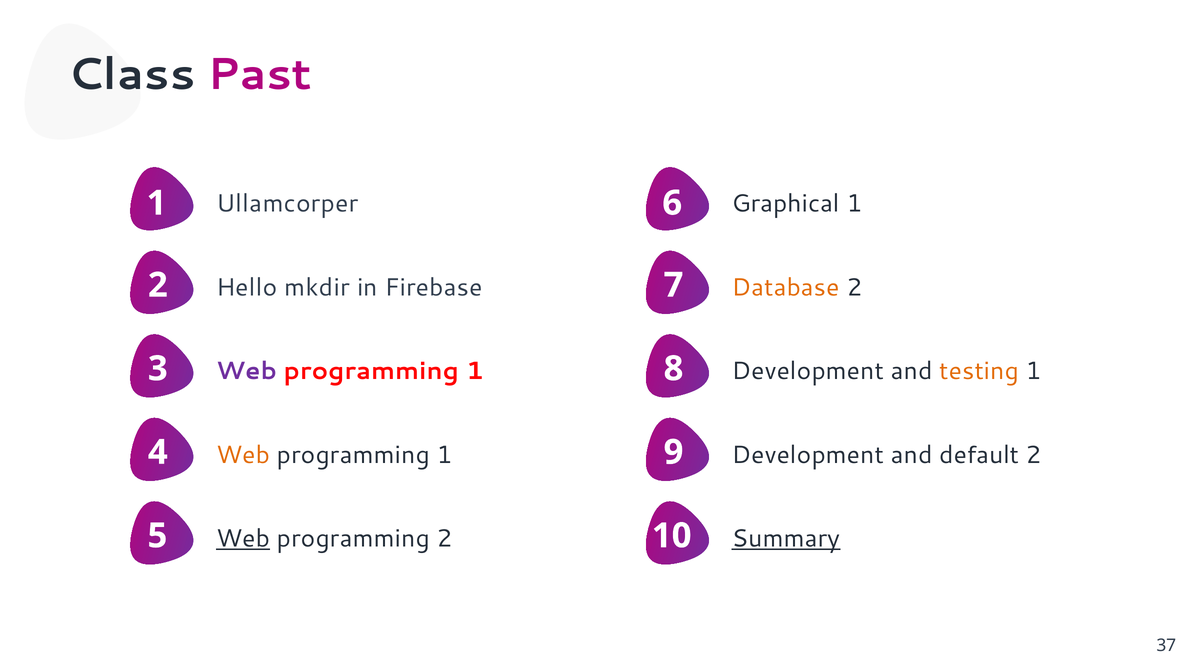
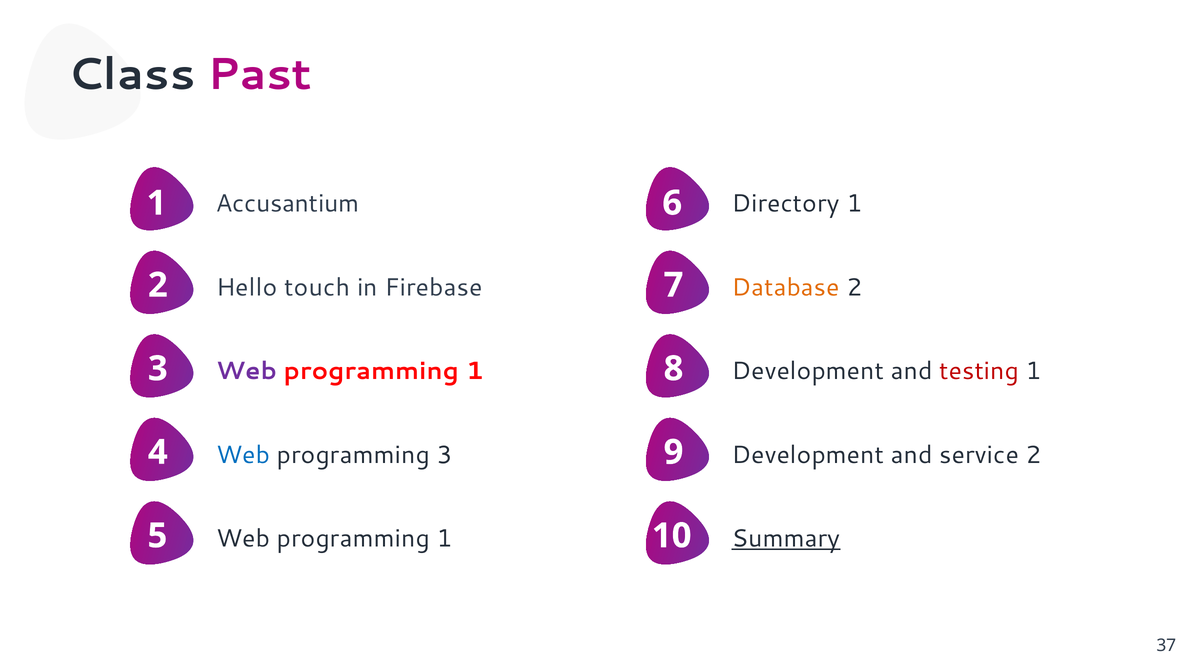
Graphical: Graphical -> Directory
Ullamcorper: Ullamcorper -> Accusantium
mkdir: mkdir -> touch
testing colour: orange -> red
Web at (243, 455) colour: orange -> blue
1 at (445, 455): 1 -> 3
default: default -> service
Web at (243, 539) underline: present -> none
2 at (445, 539): 2 -> 1
